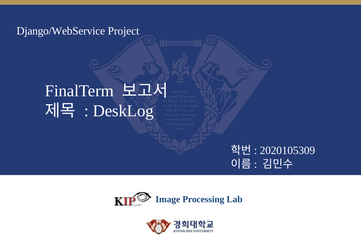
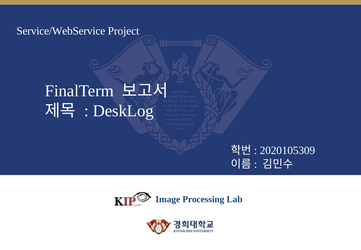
Django/WebService: Django/WebService -> Service/WebService
